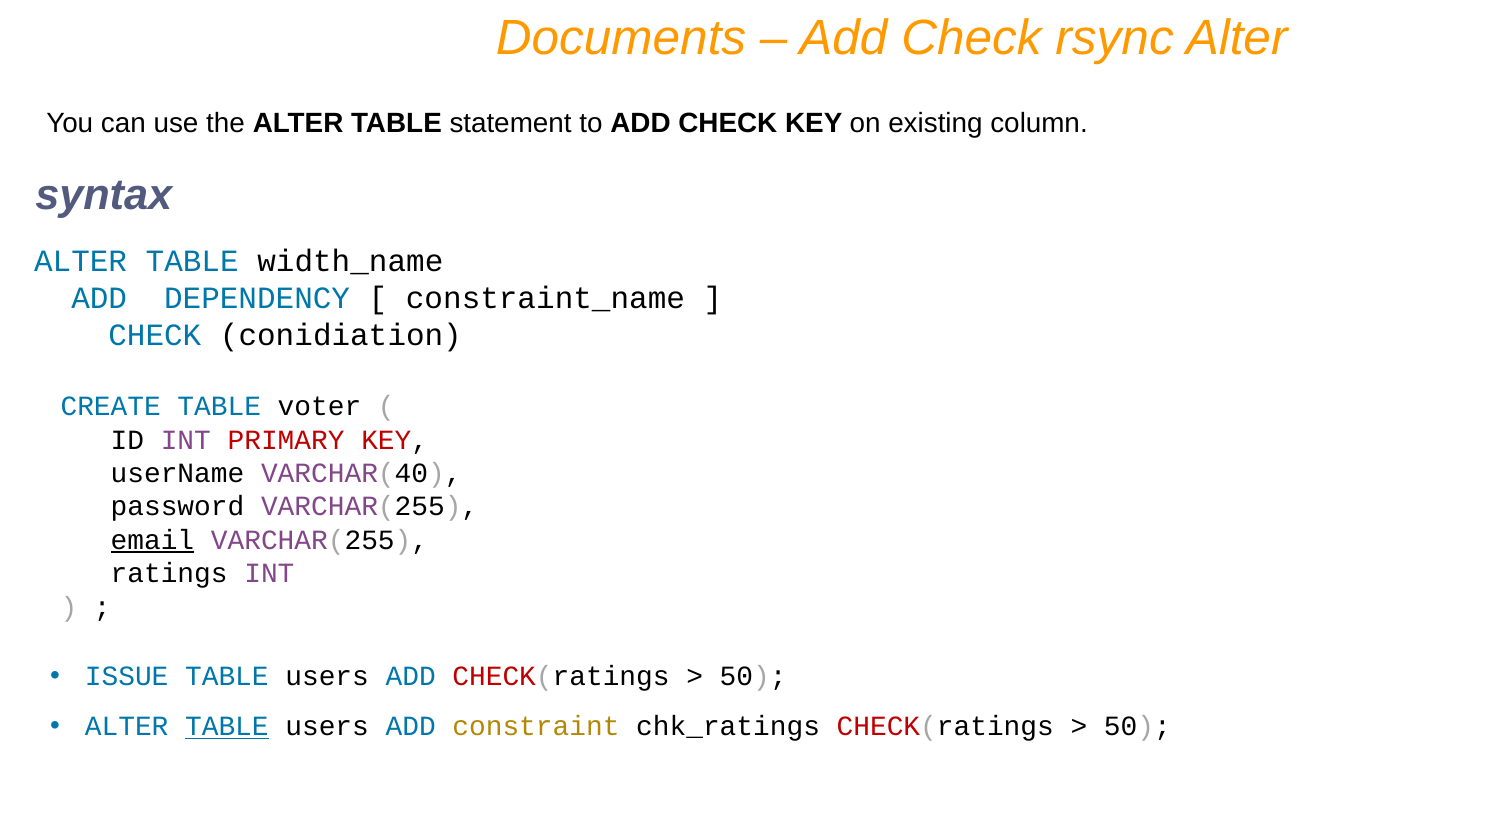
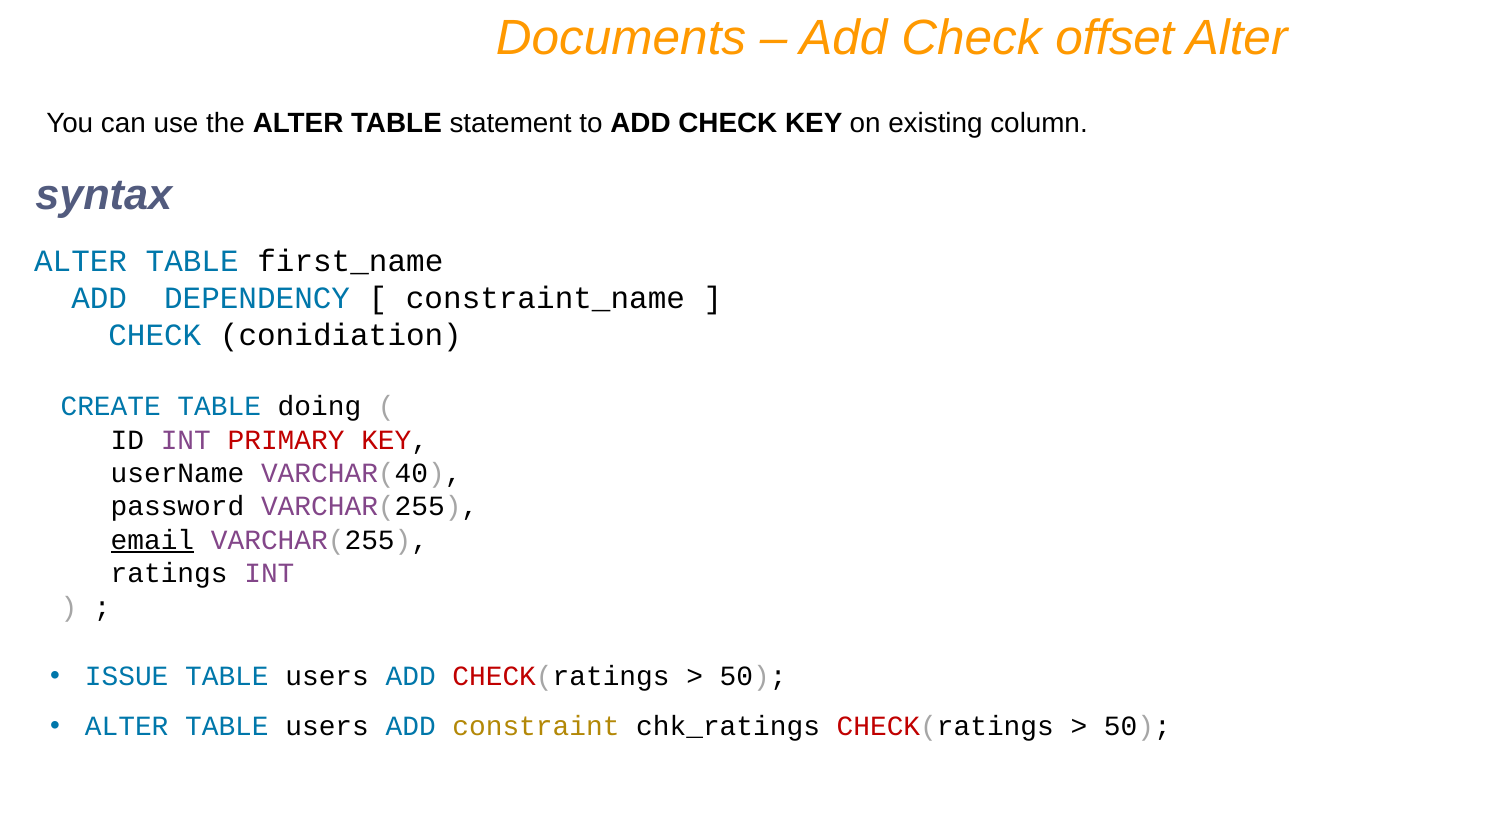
rsync: rsync -> offset
width_name: width_name -> first_name
voter: voter -> doing
TABLE at (227, 727) underline: present -> none
